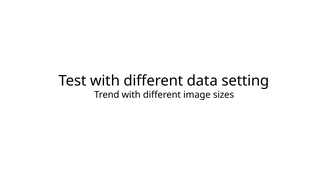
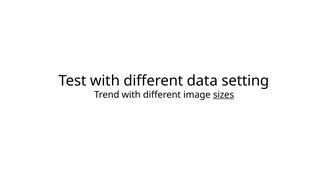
sizes underline: none -> present
